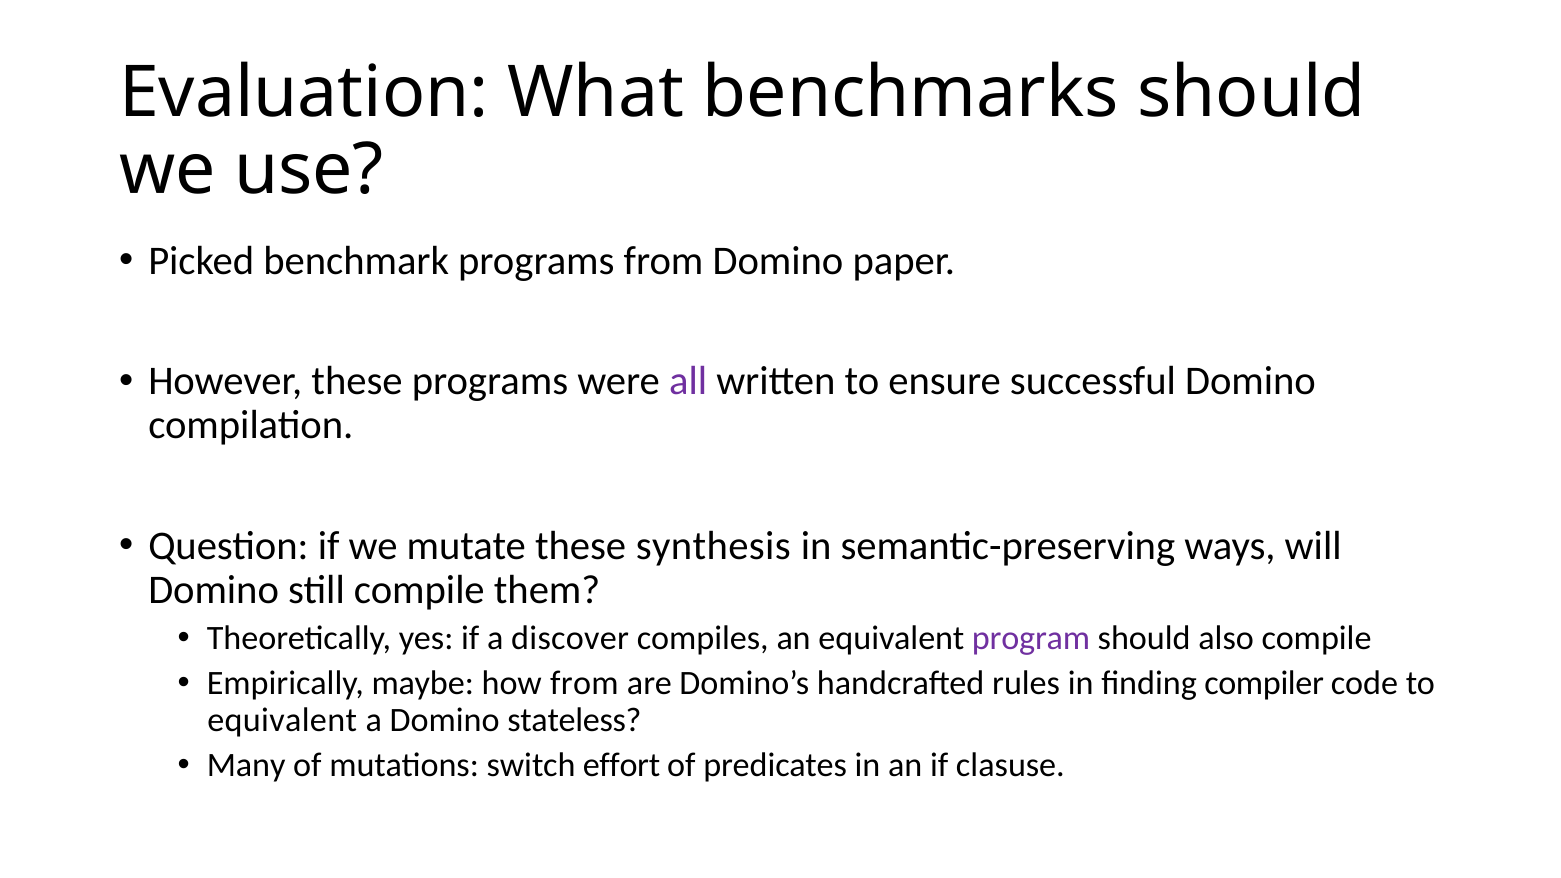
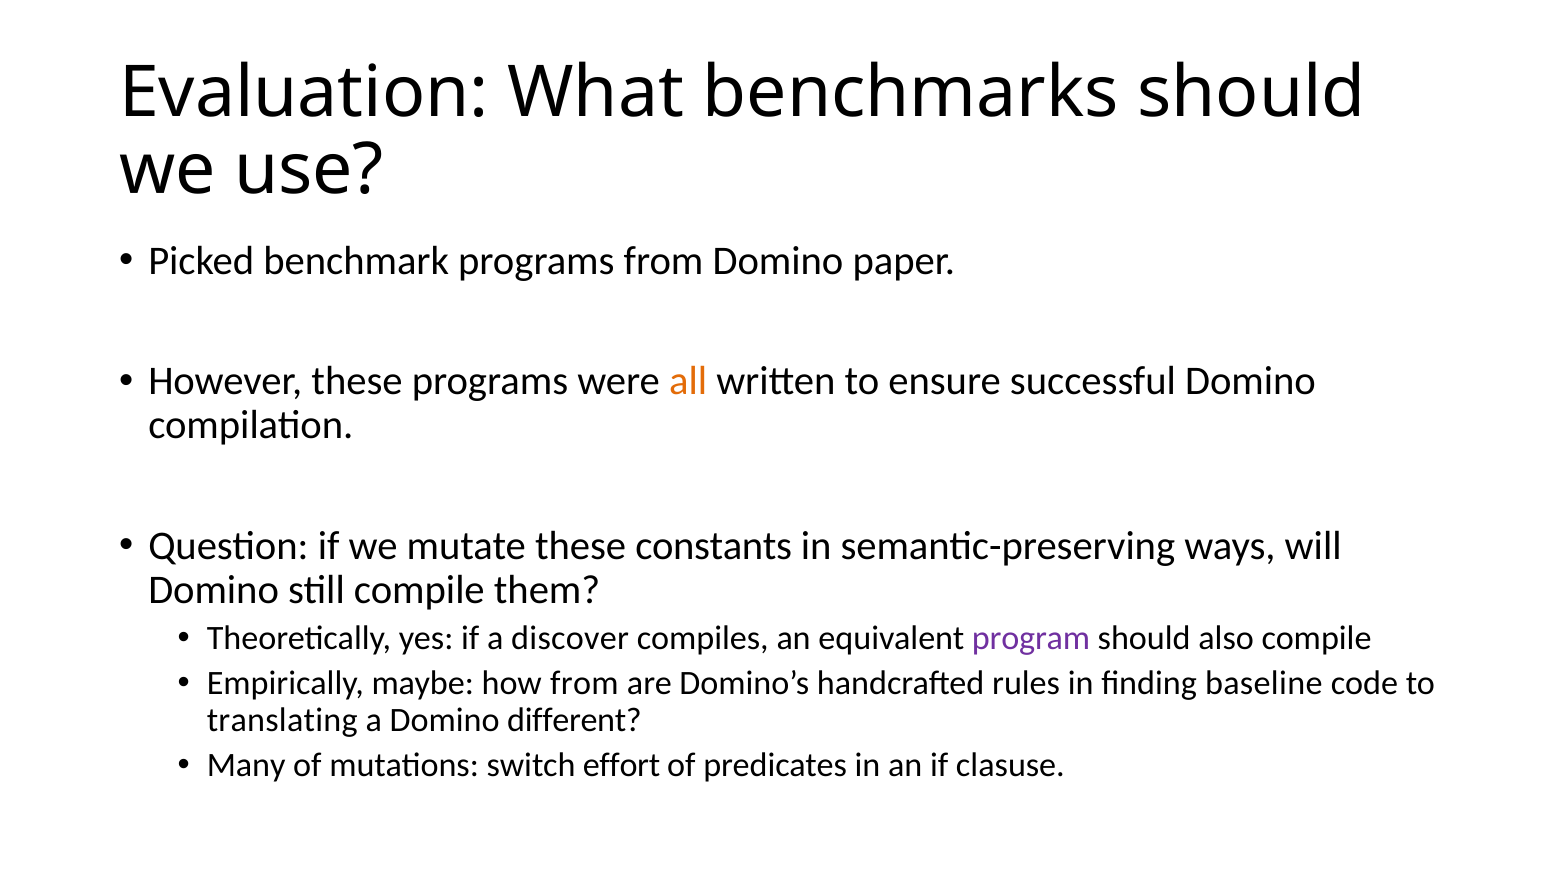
all colour: purple -> orange
synthesis: synthesis -> constants
compiler: compiler -> baseline
equivalent at (282, 720): equivalent -> translating
stateless: stateless -> different
